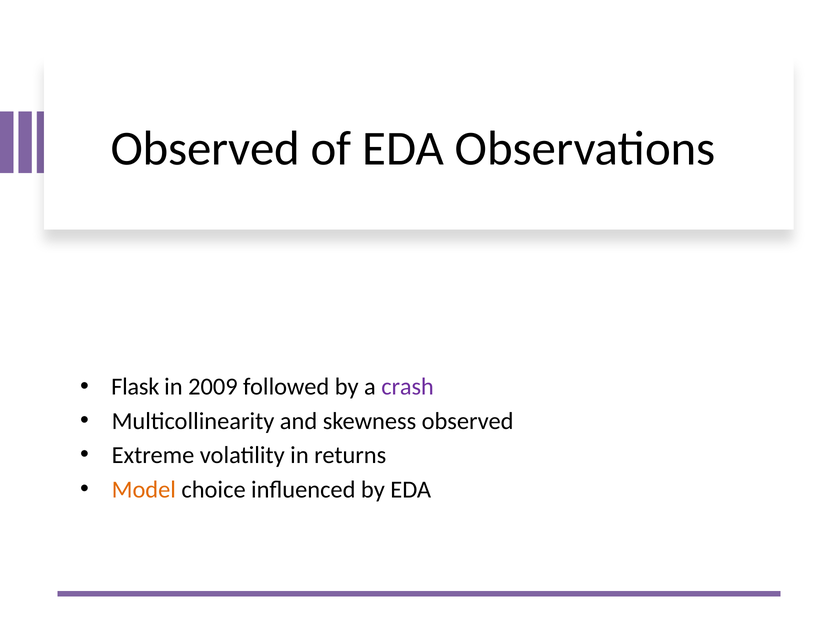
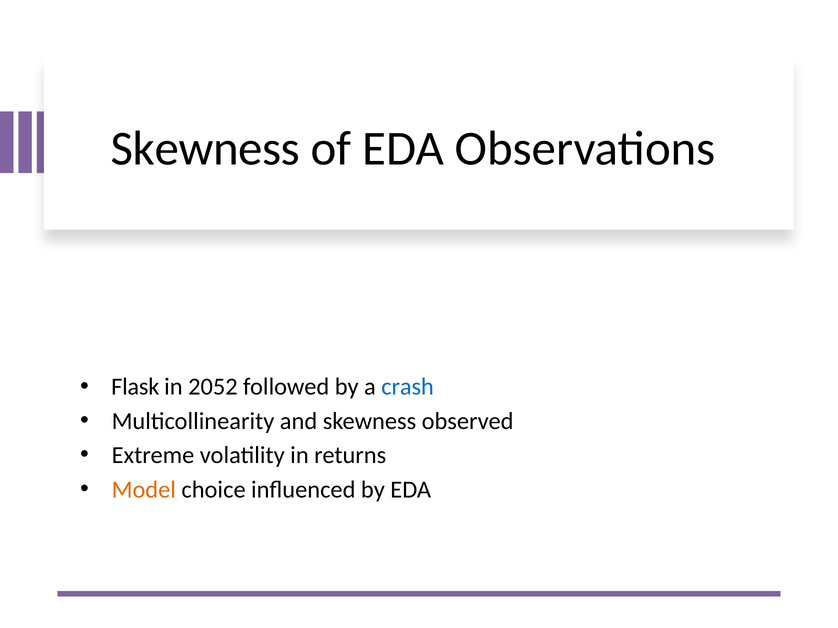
Observed at (205, 149): Observed -> Skewness
2009: 2009 -> 2052
crash colour: purple -> blue
